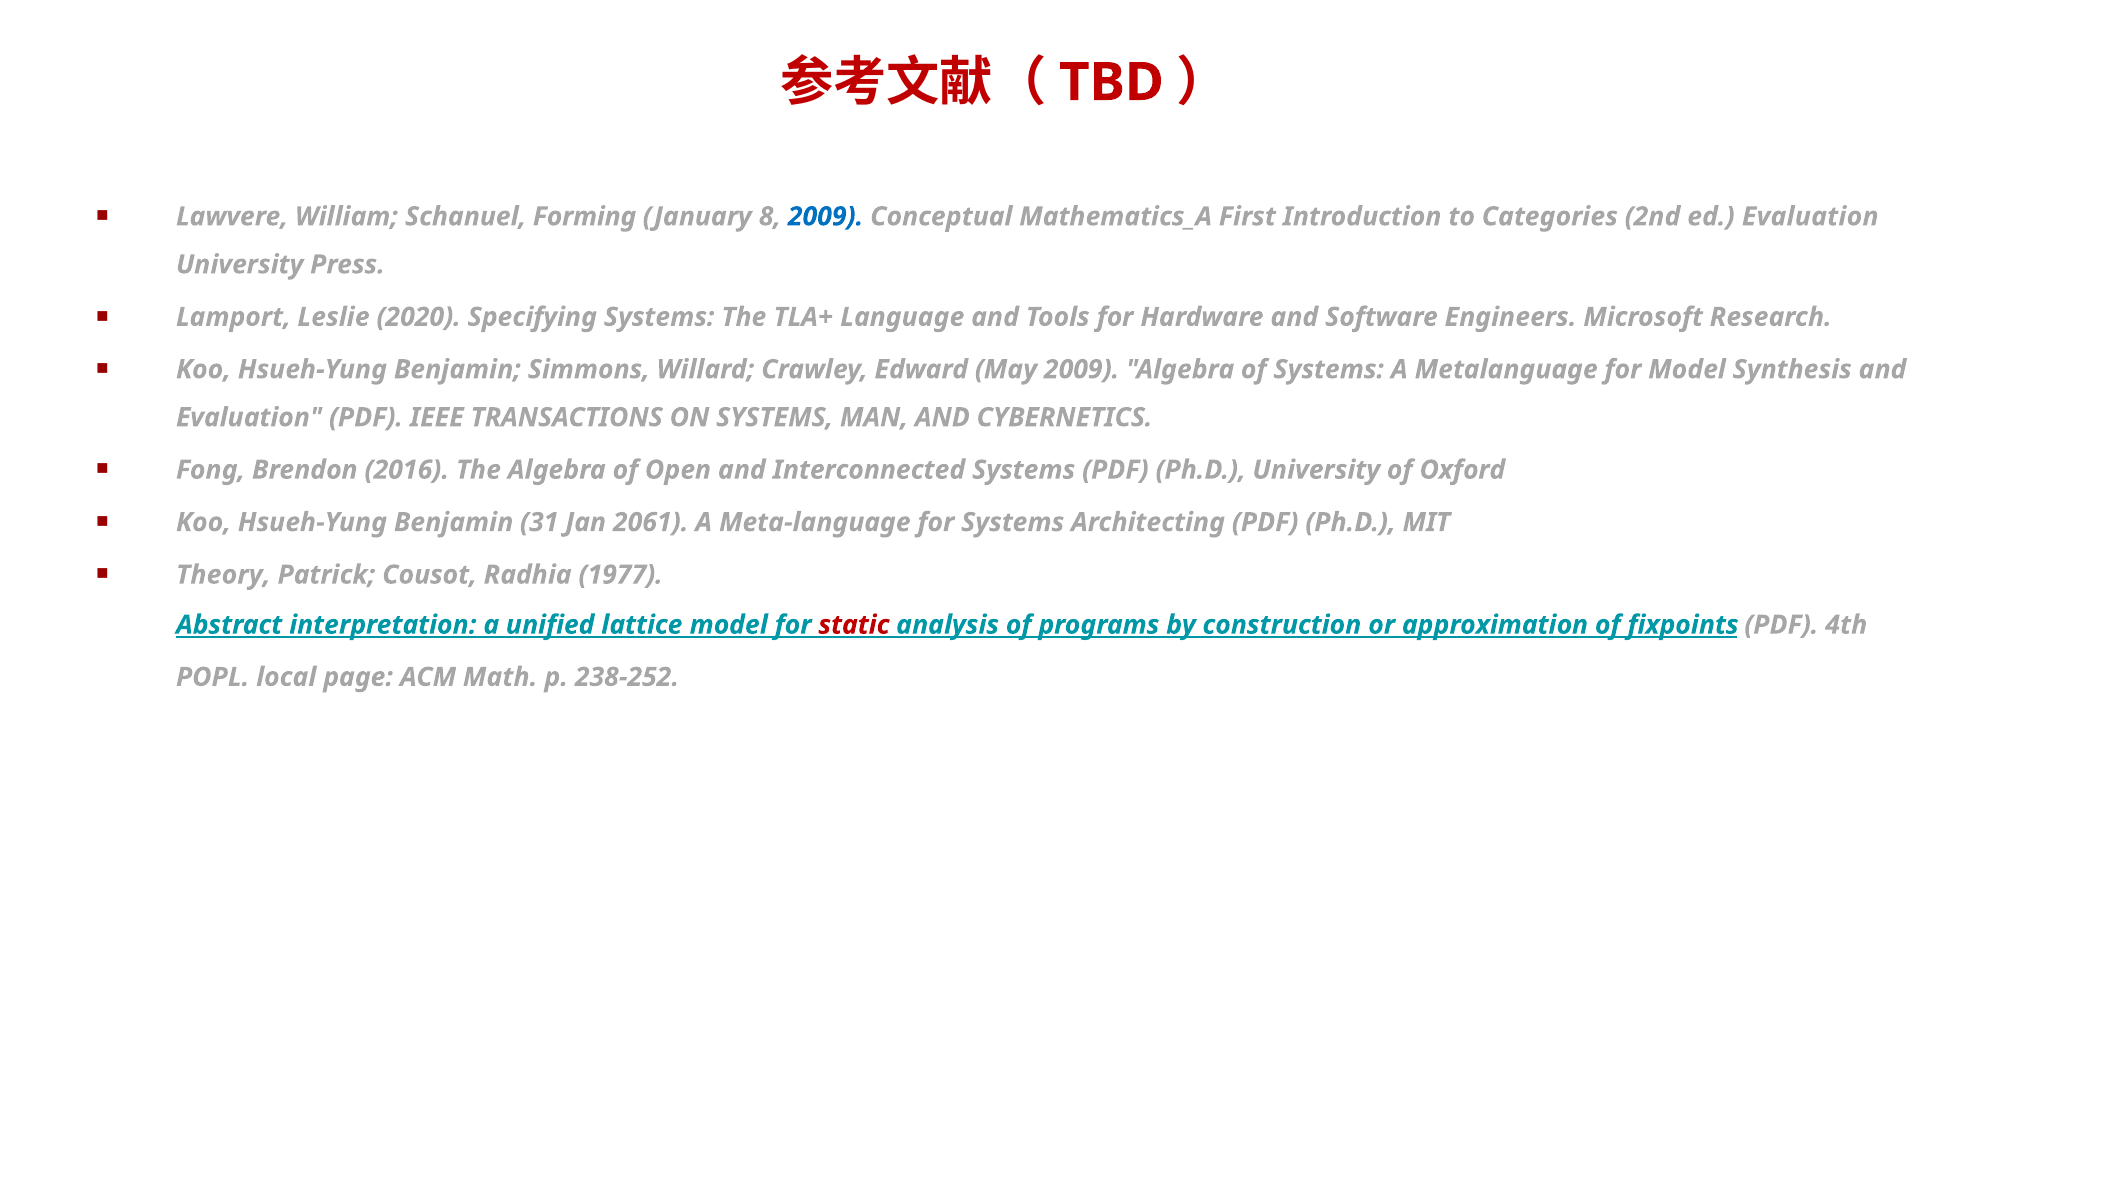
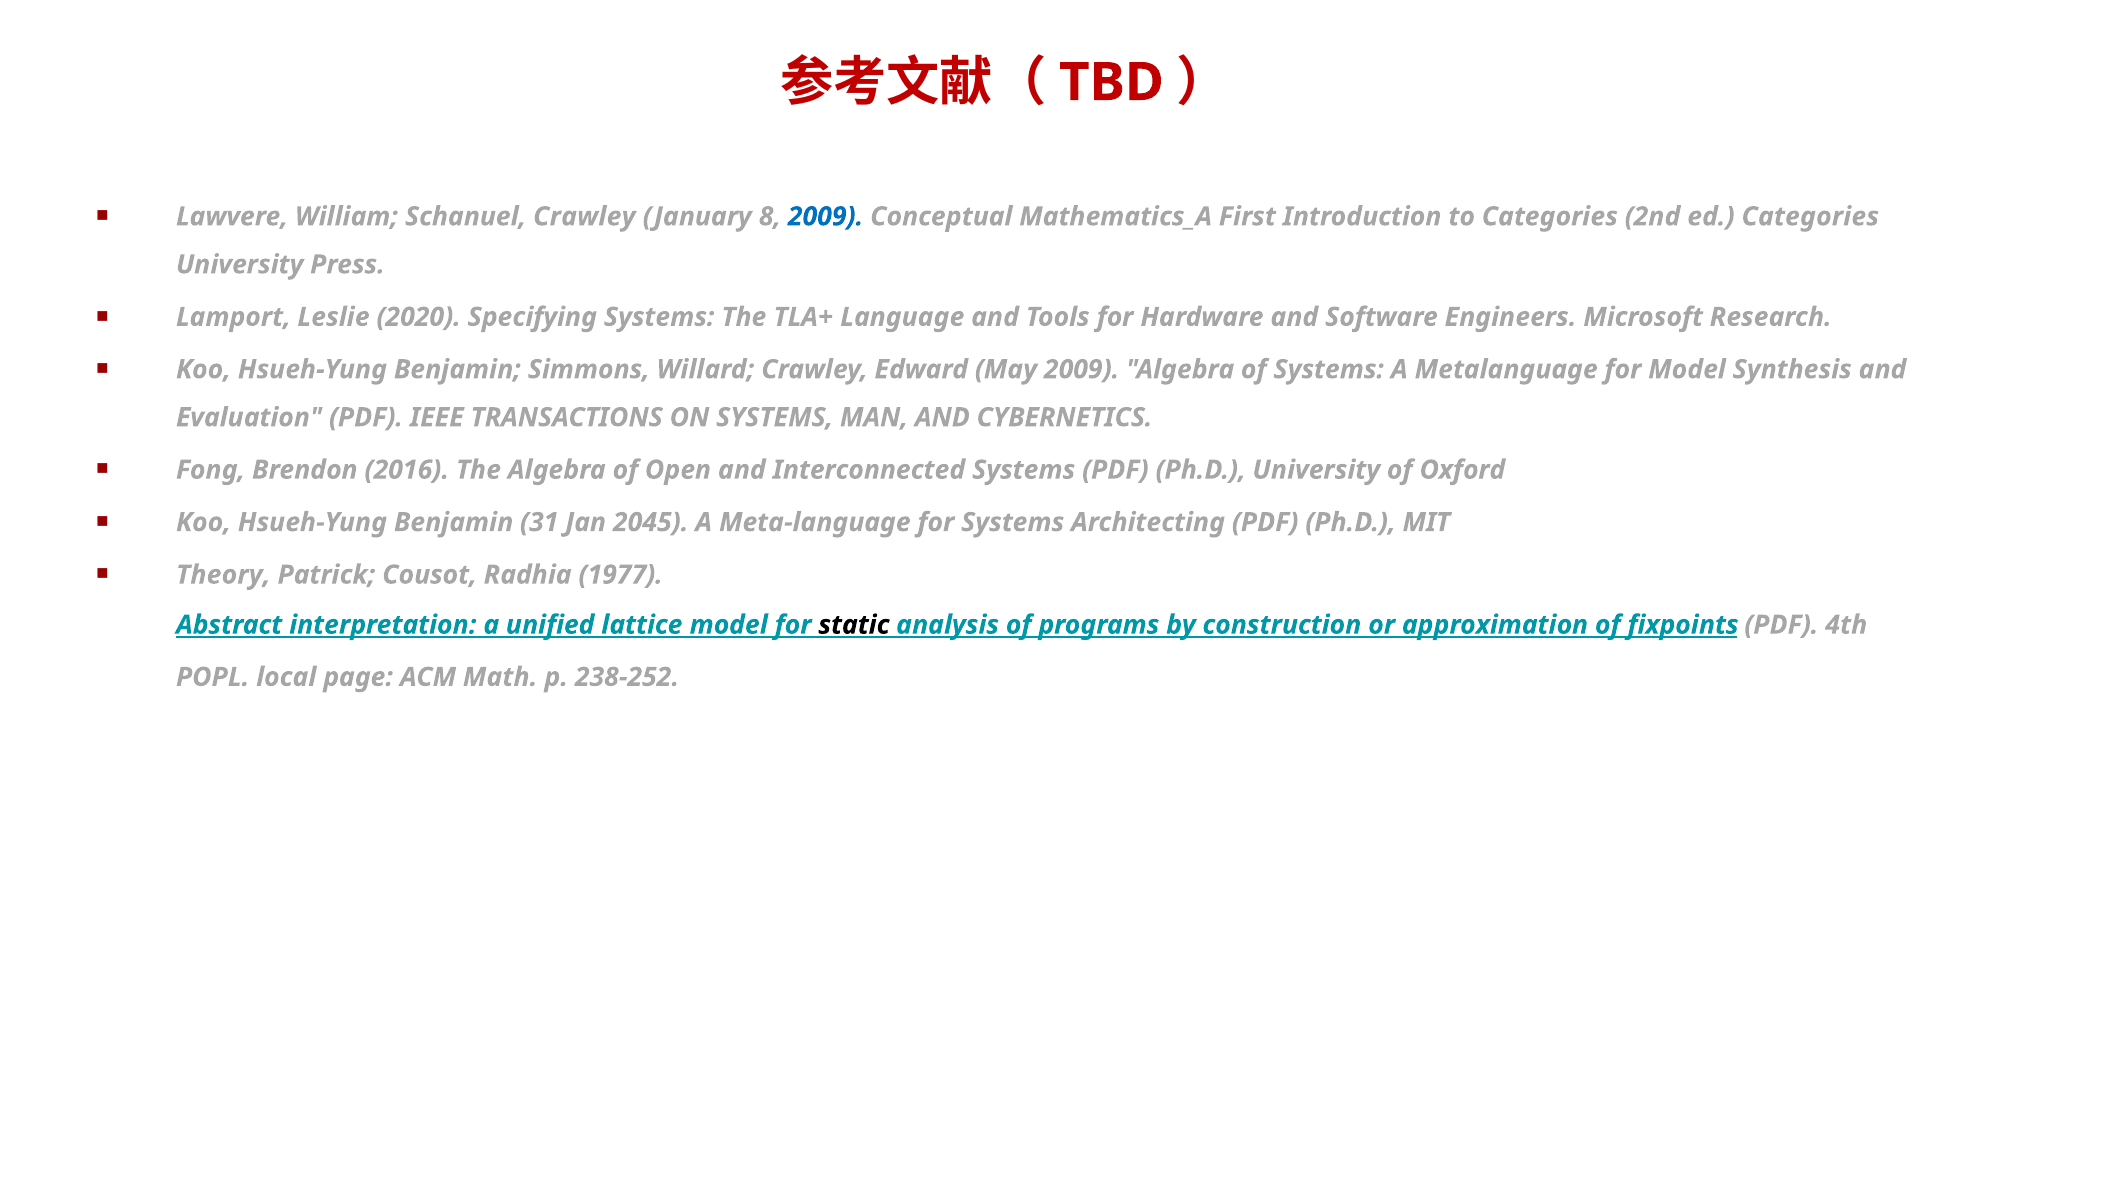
Schanuel Forming: Forming -> Crawley
ed Evaluation: Evaluation -> Categories
2061: 2061 -> 2045
static colour: red -> black
